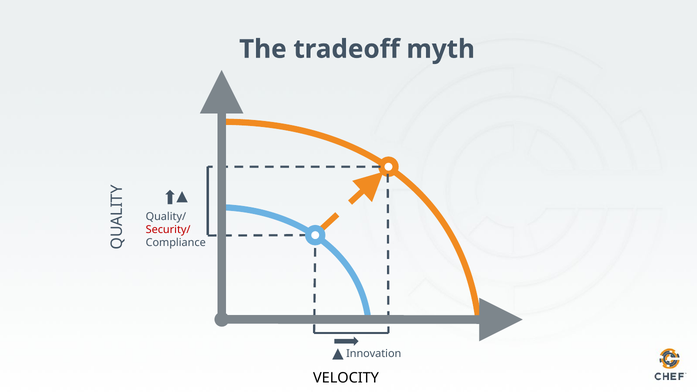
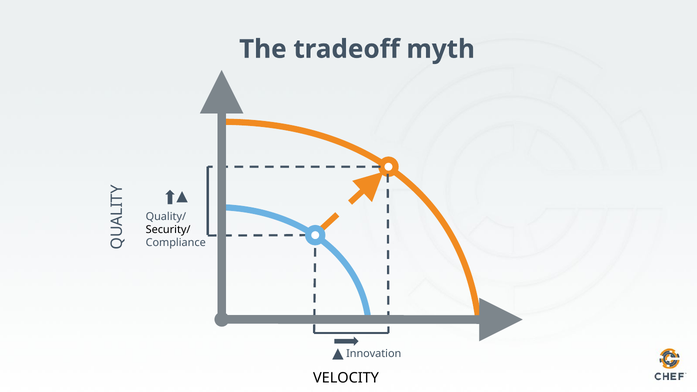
Security/ colour: red -> black
